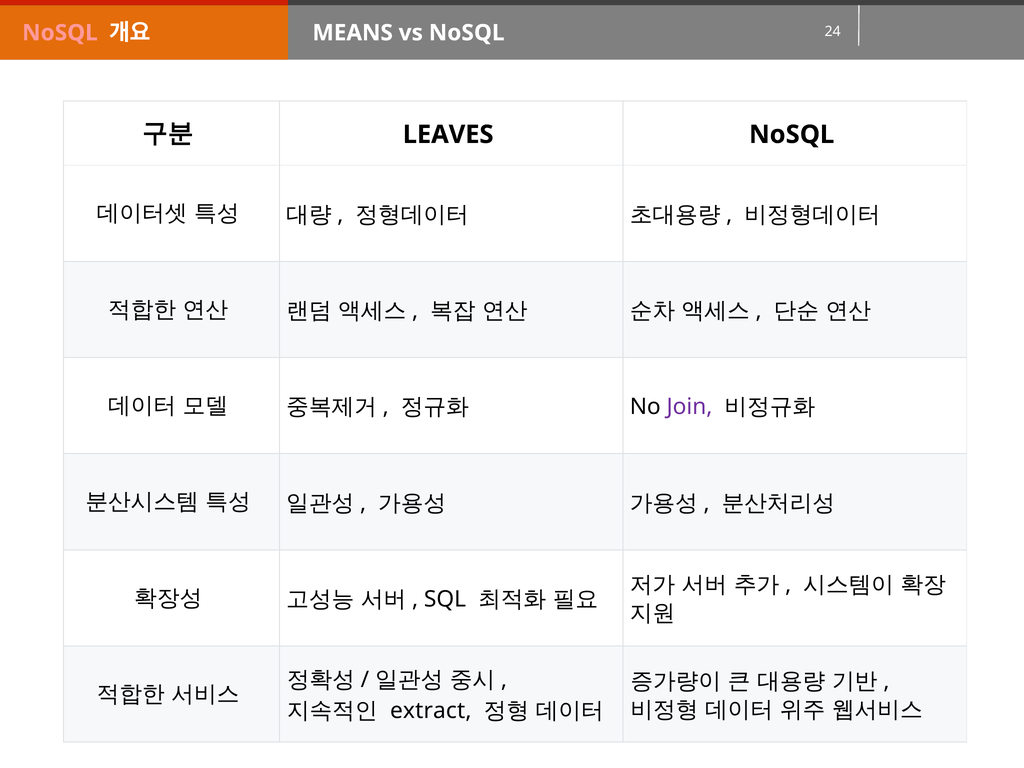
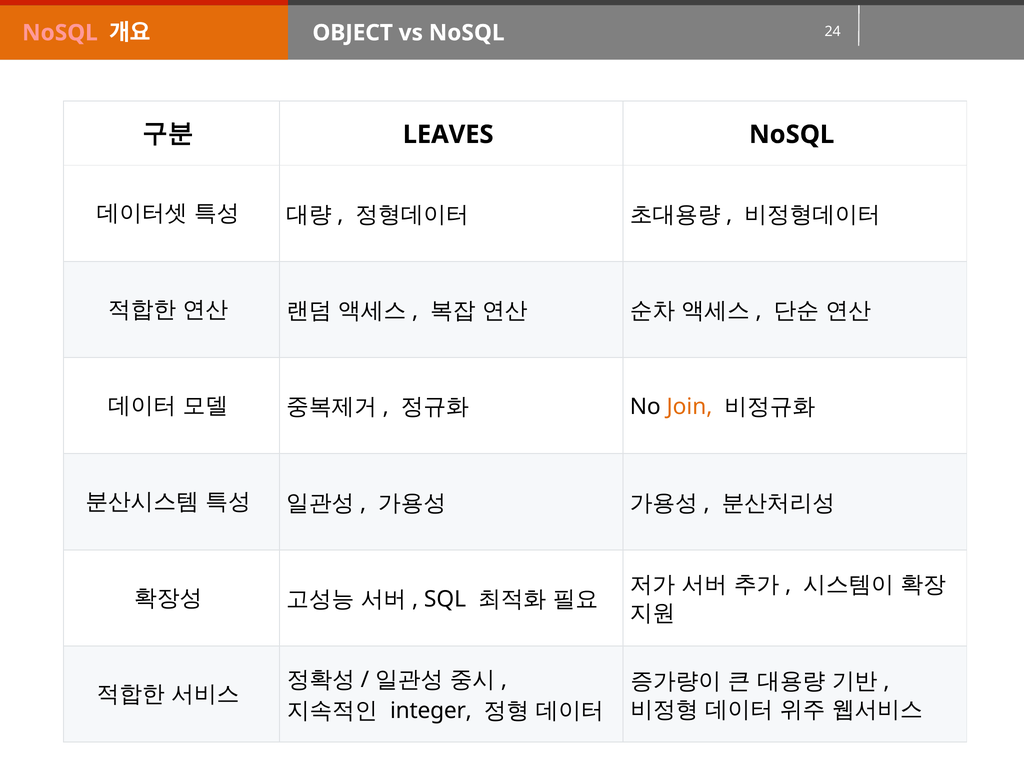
MEANS: MEANS -> OBJECT
Join colour: purple -> orange
extract: extract -> integer
